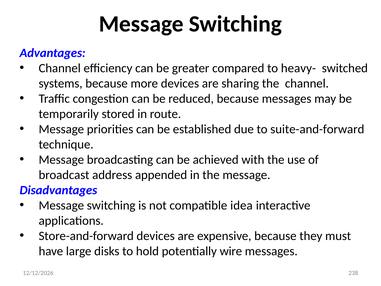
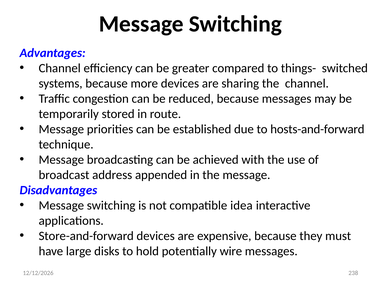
heavy-: heavy- -> things-
suite-and-forward: suite-and-forward -> hosts-and-forward
